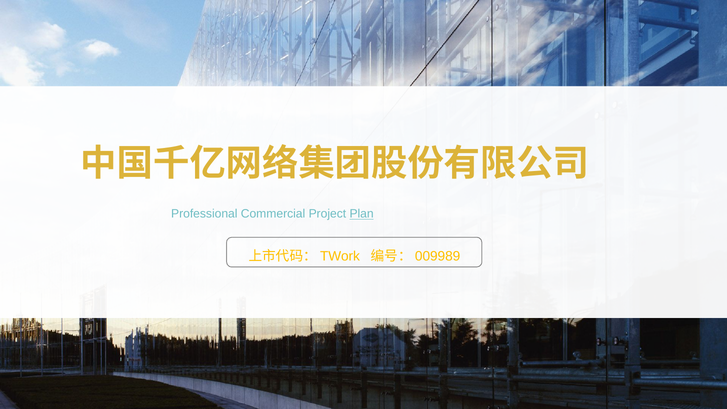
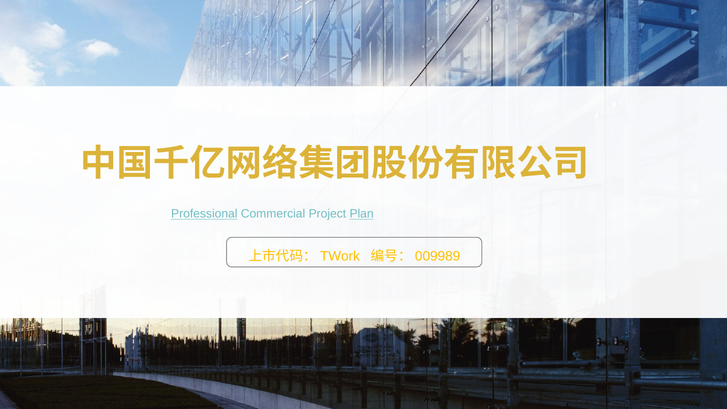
Professional underline: none -> present
